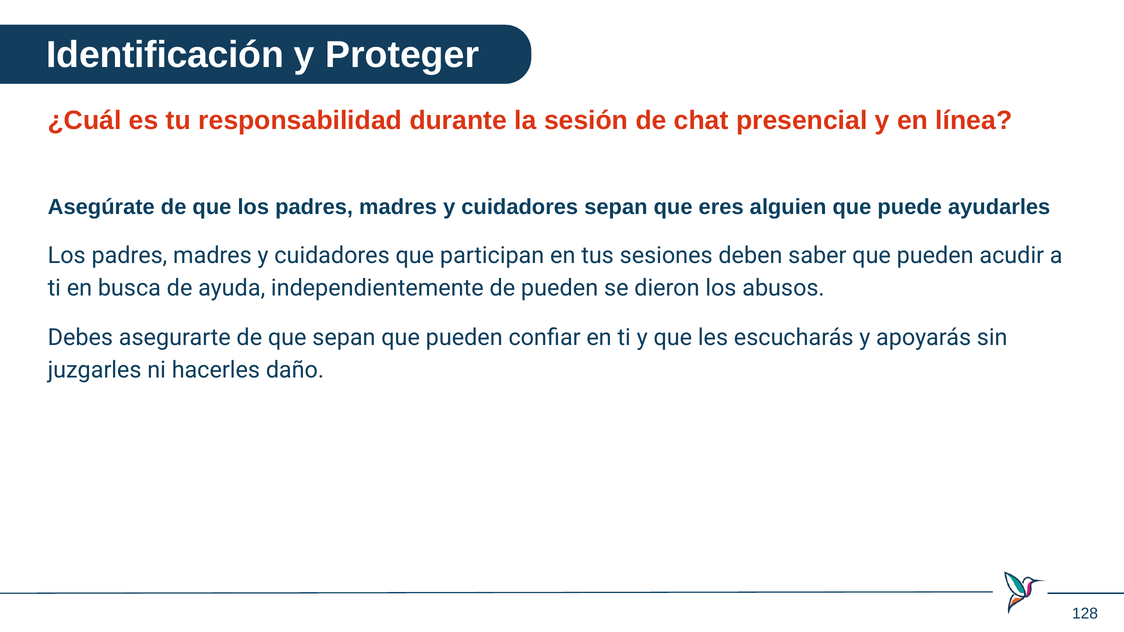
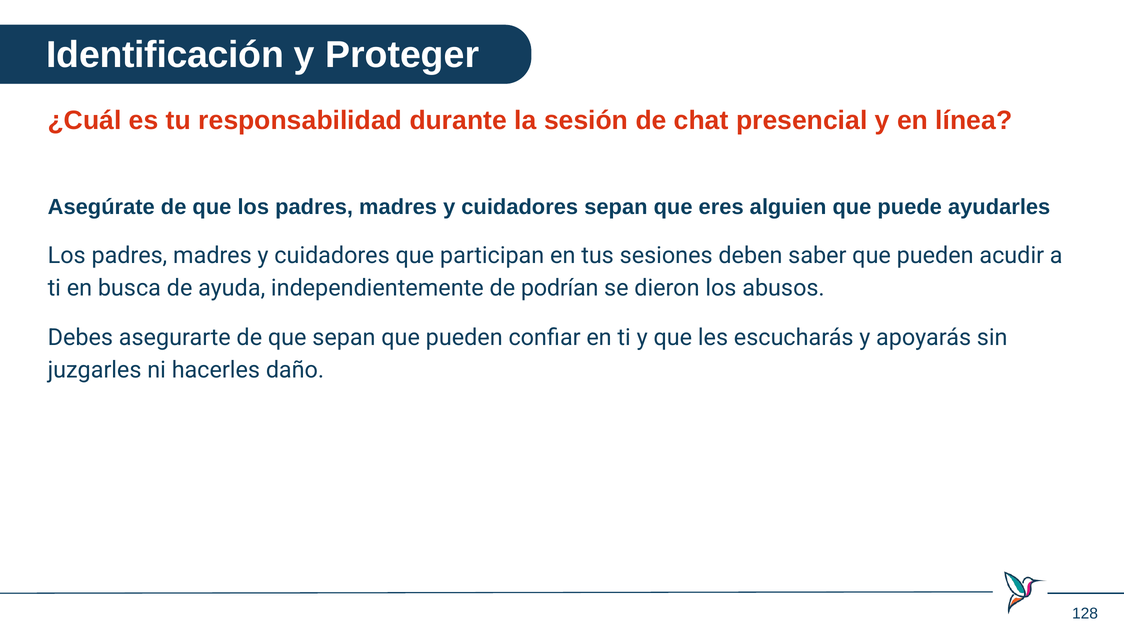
de pueden: pueden -> podrían
